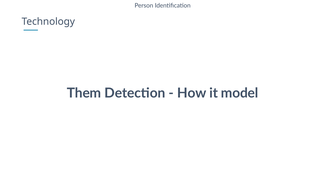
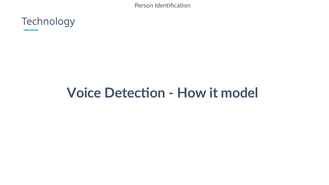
Them: Them -> Voice
